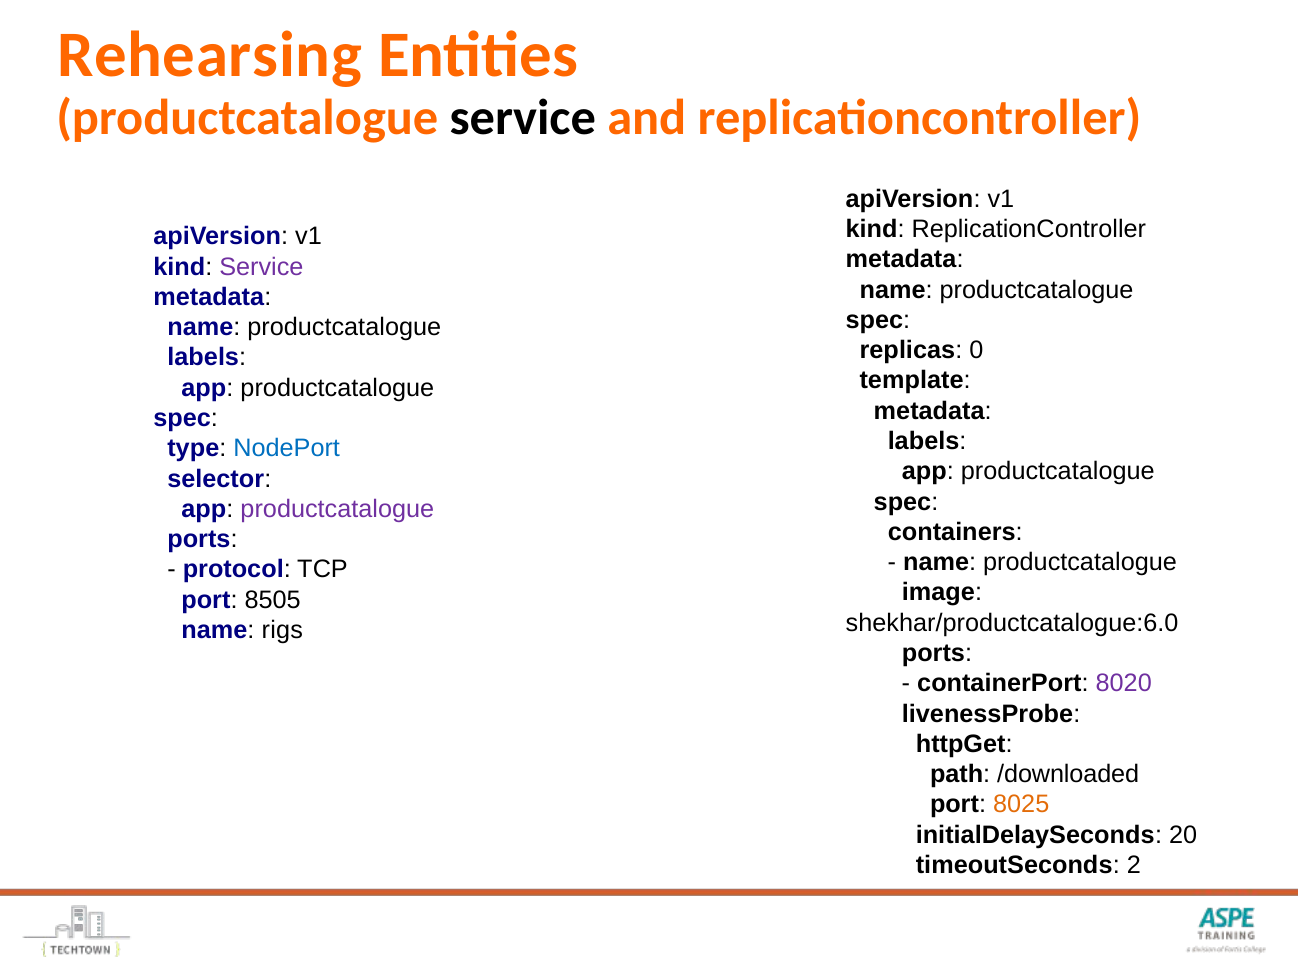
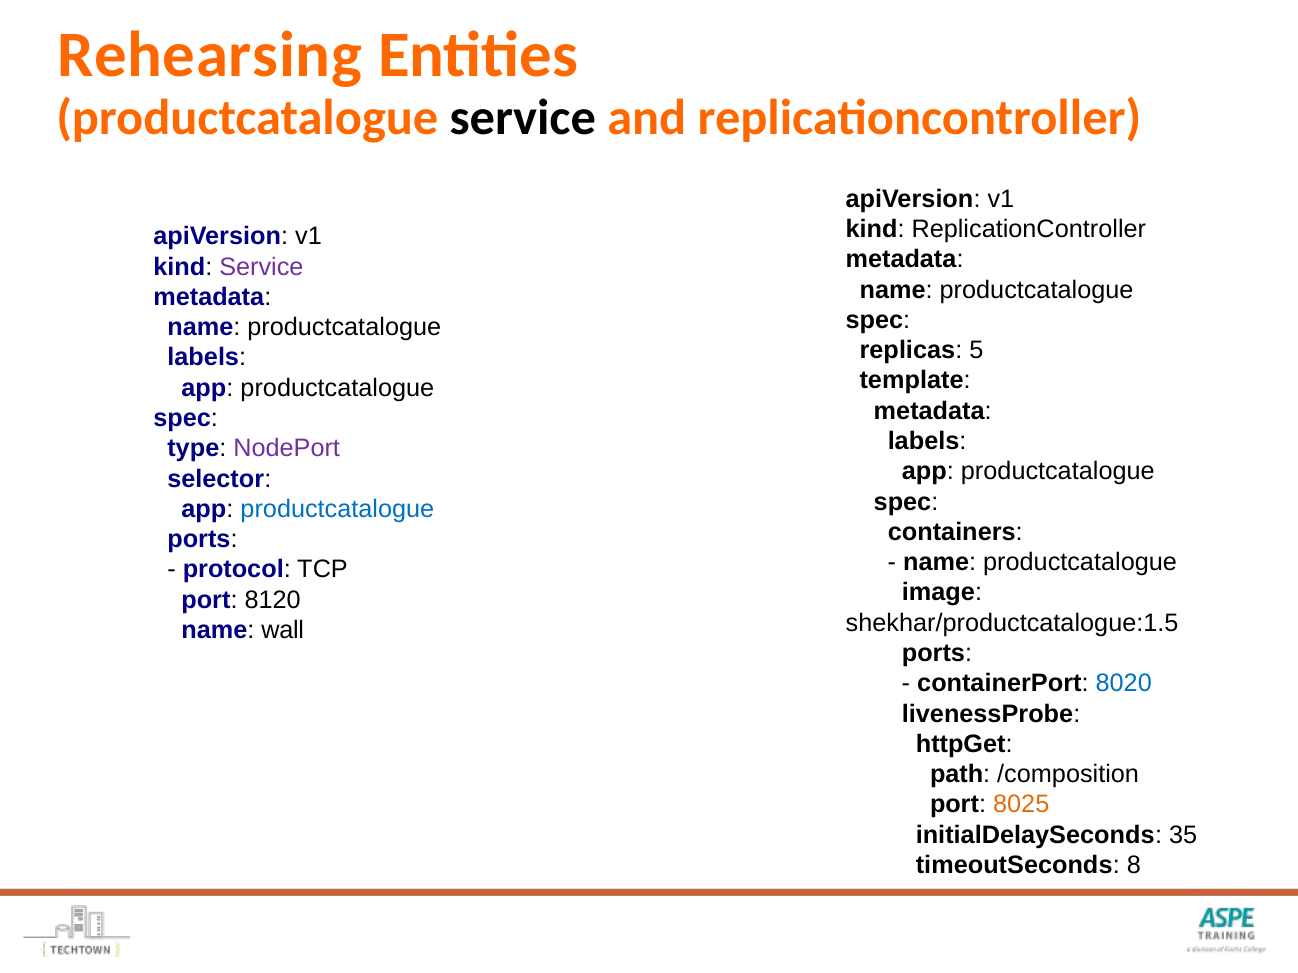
0: 0 -> 5
NodePort colour: blue -> purple
productcatalogue at (337, 509) colour: purple -> blue
8505: 8505 -> 8120
shekhar/productcatalogue:6.0: shekhar/productcatalogue:6.0 -> shekhar/productcatalogue:1.5
rigs: rigs -> wall
8020 colour: purple -> blue
/downloaded: /downloaded -> /composition
20: 20 -> 35
2: 2 -> 8
